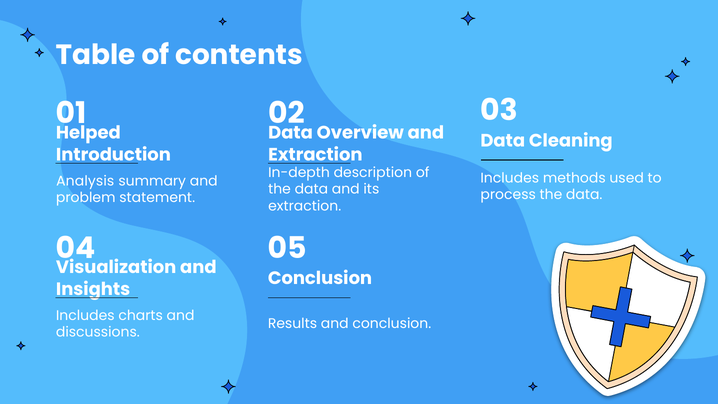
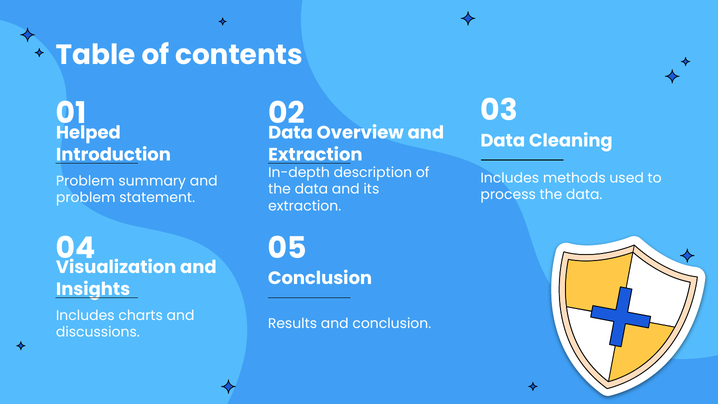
Analysis at (85, 181): Analysis -> Problem
